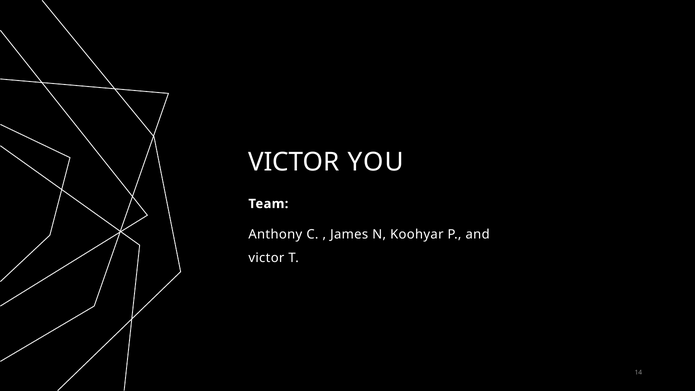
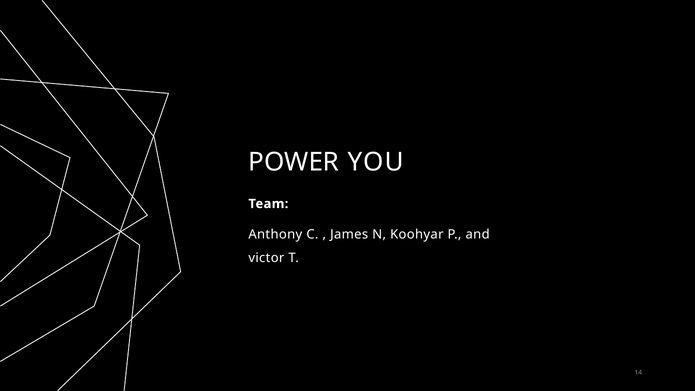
VICTOR at (294, 162): VICTOR -> POWER
